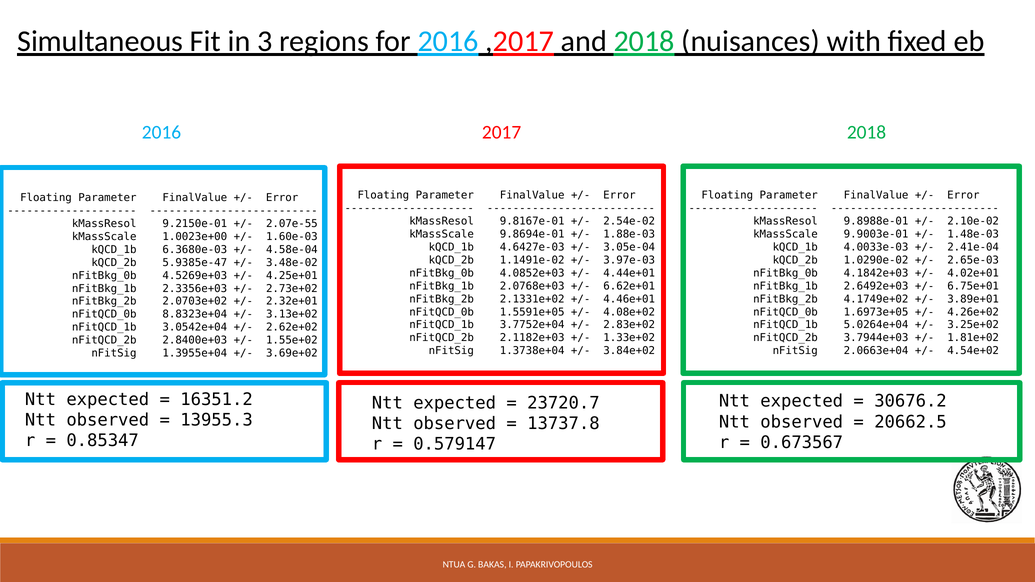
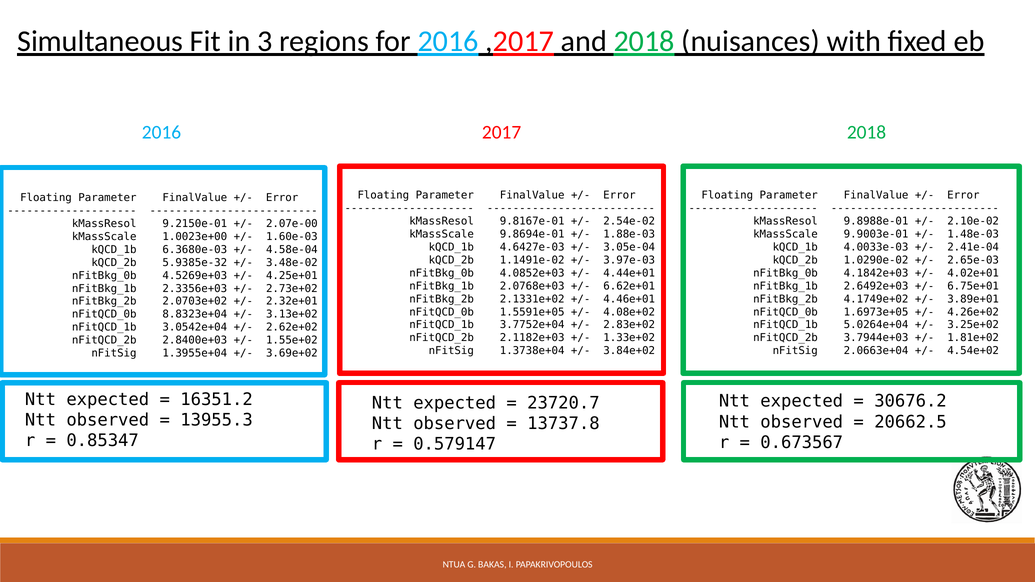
2.07e-55: 2.07e-55 -> 2.07e-00
5.9385e-47: 5.9385e-47 -> 5.9385e-32
